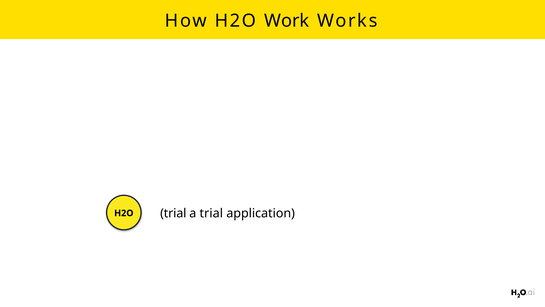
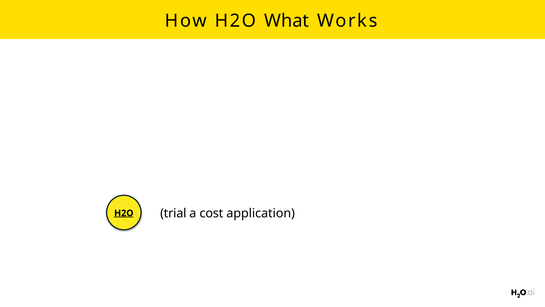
Work: Work -> What
a trial: trial -> cost
H2O at (124, 213) underline: none -> present
